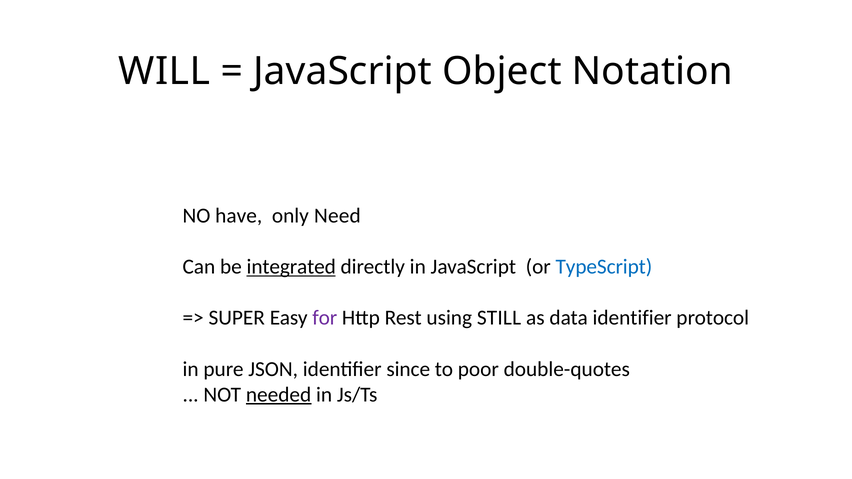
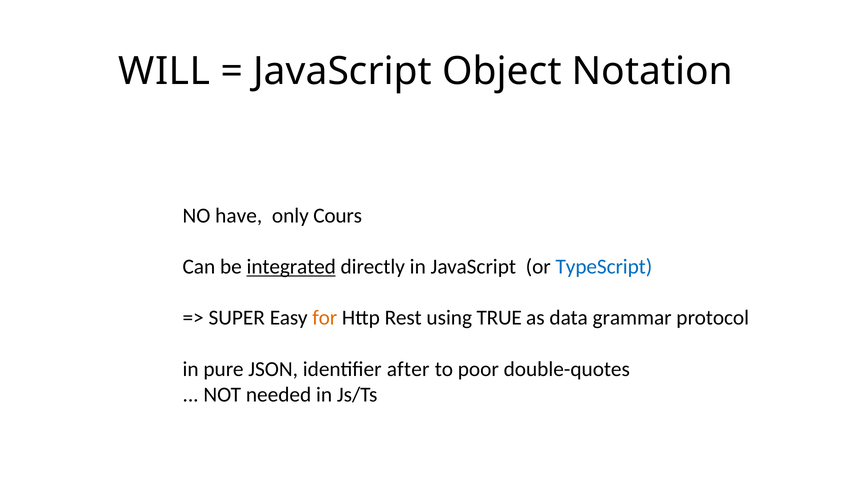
Need: Need -> Cours
for colour: purple -> orange
STILL: STILL -> TRUE
data identifier: identifier -> grammar
since: since -> after
needed underline: present -> none
